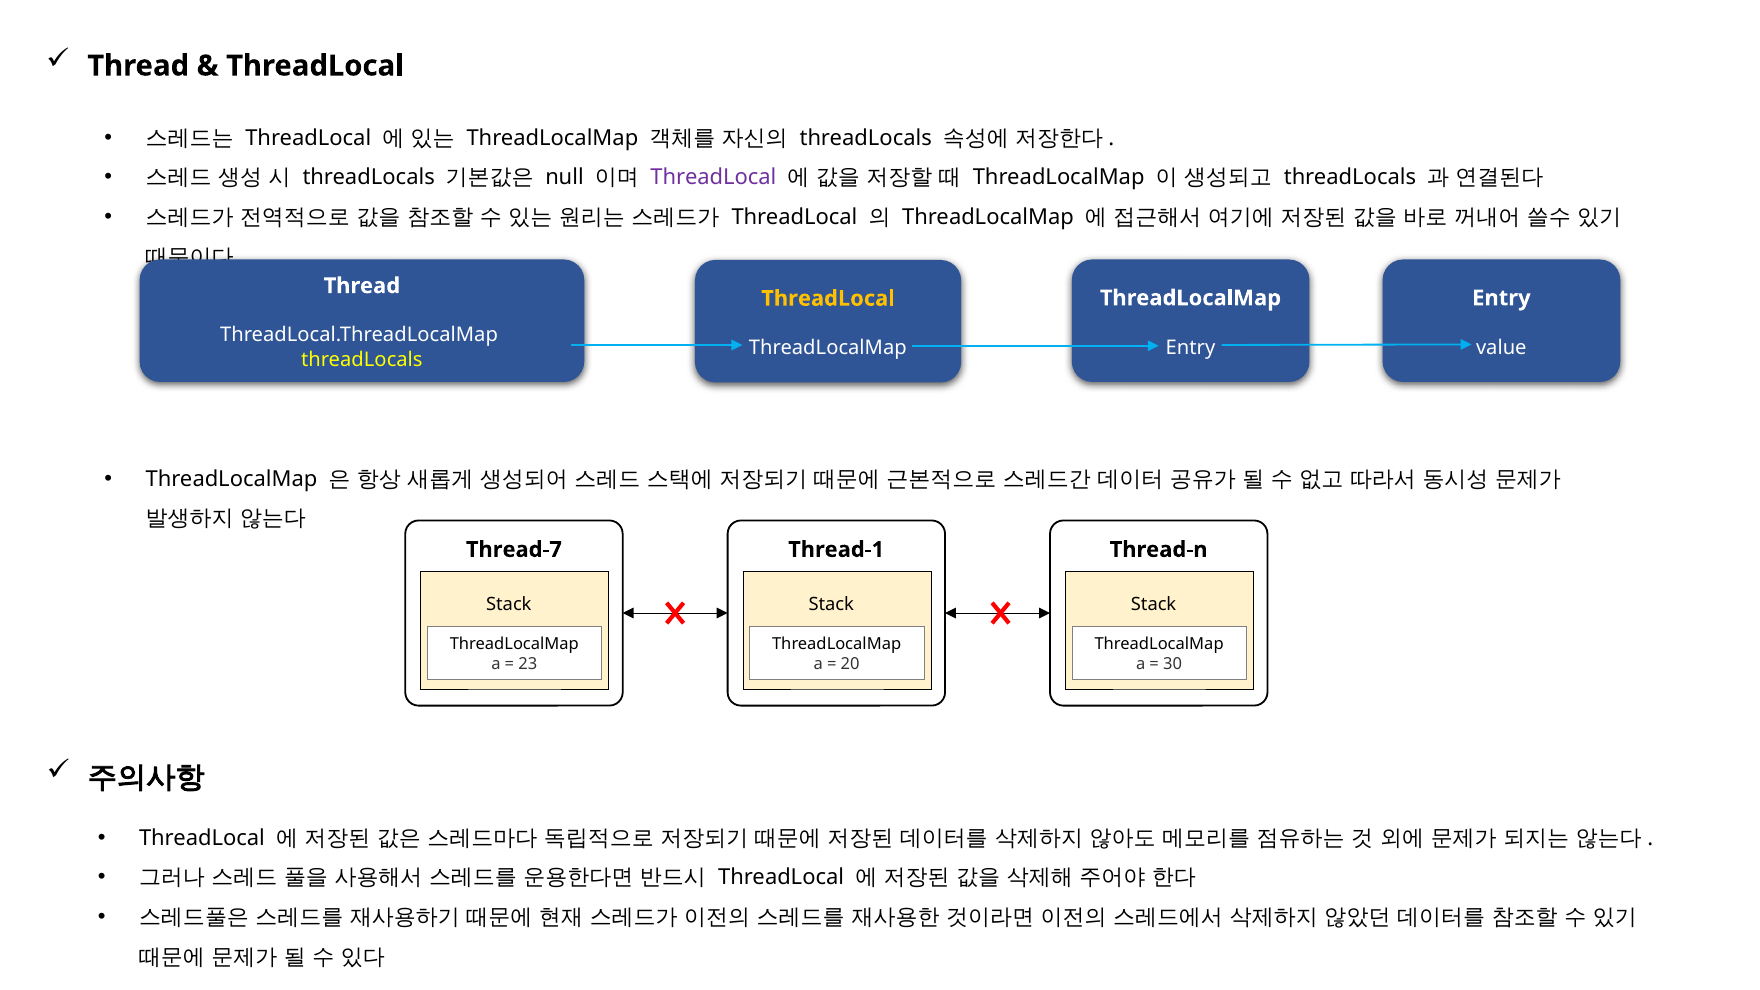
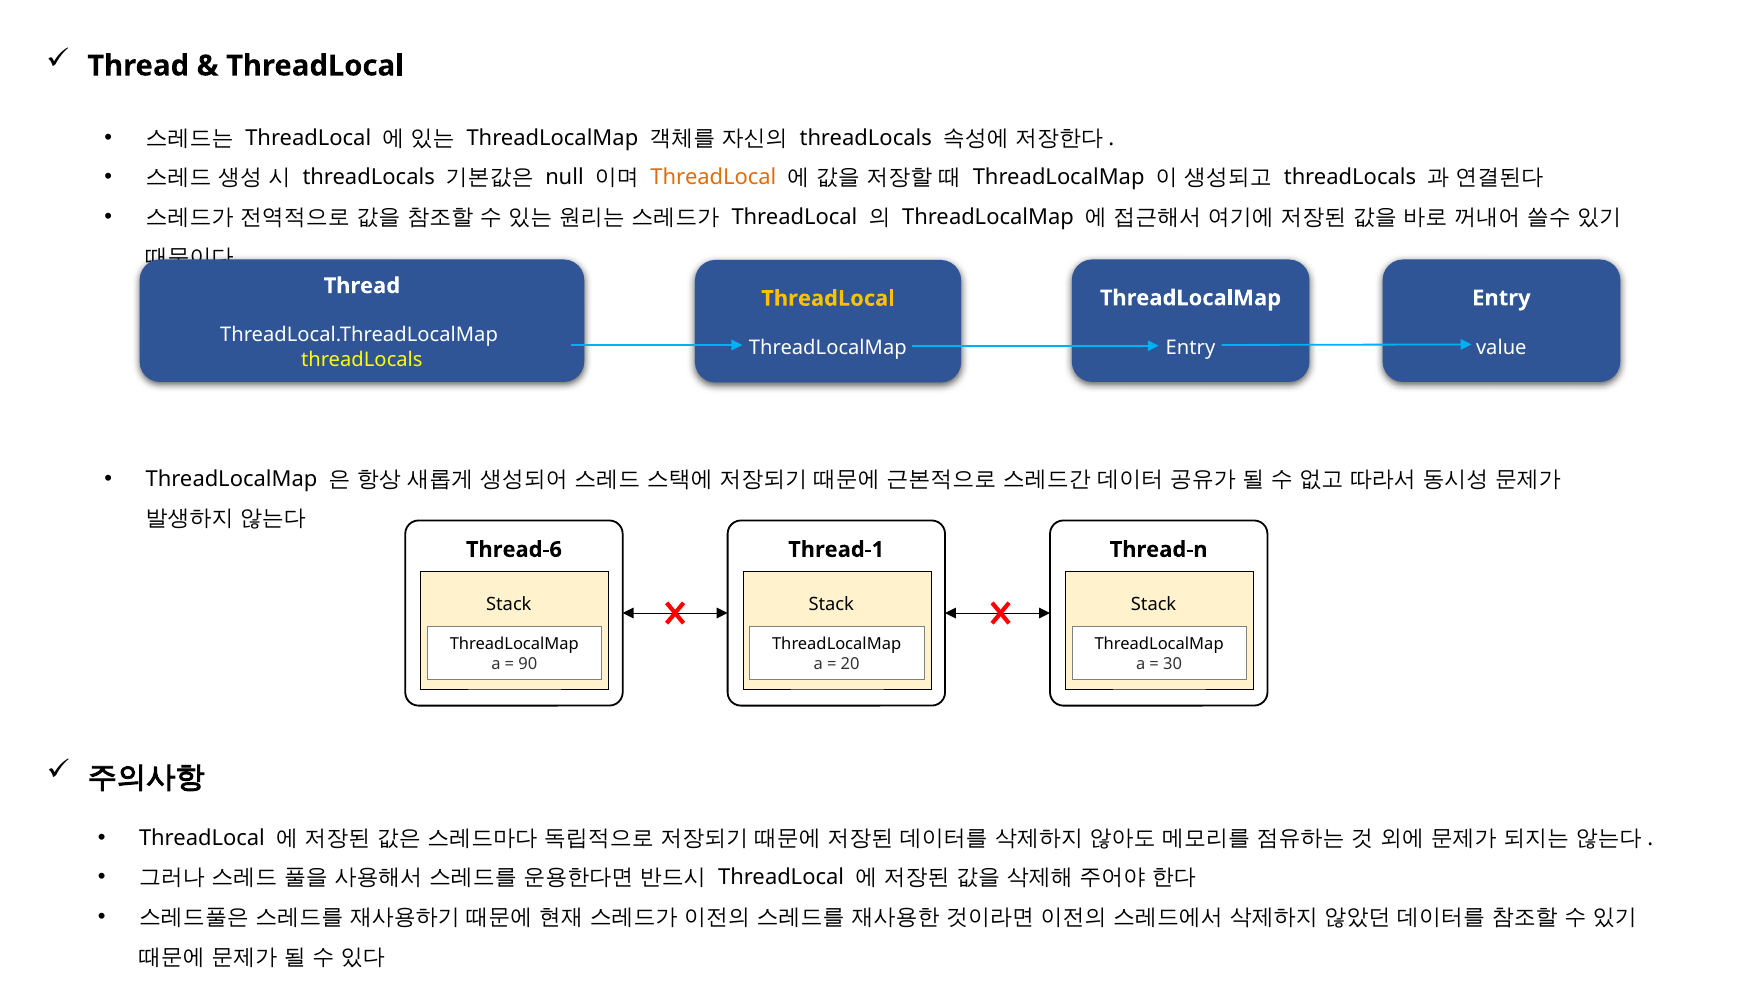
ThreadLocal at (713, 178) colour: purple -> orange
Thread-7: Thread-7 -> Thread-6
23: 23 -> 90
